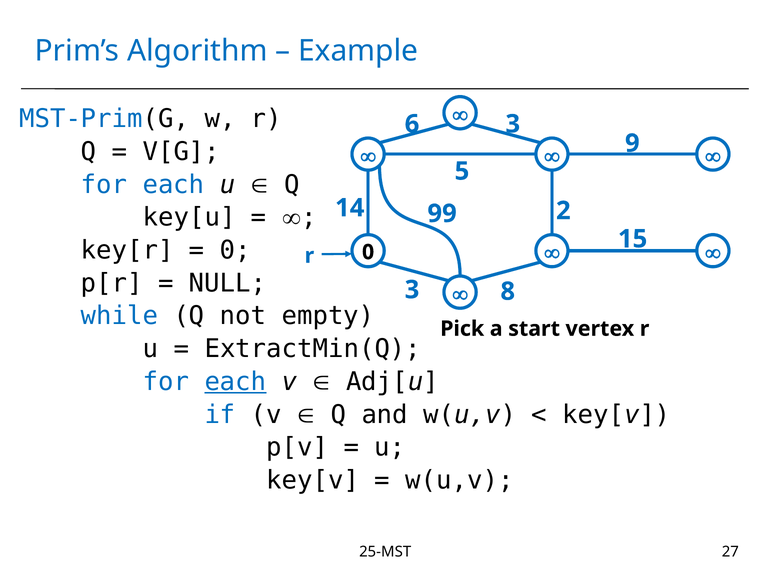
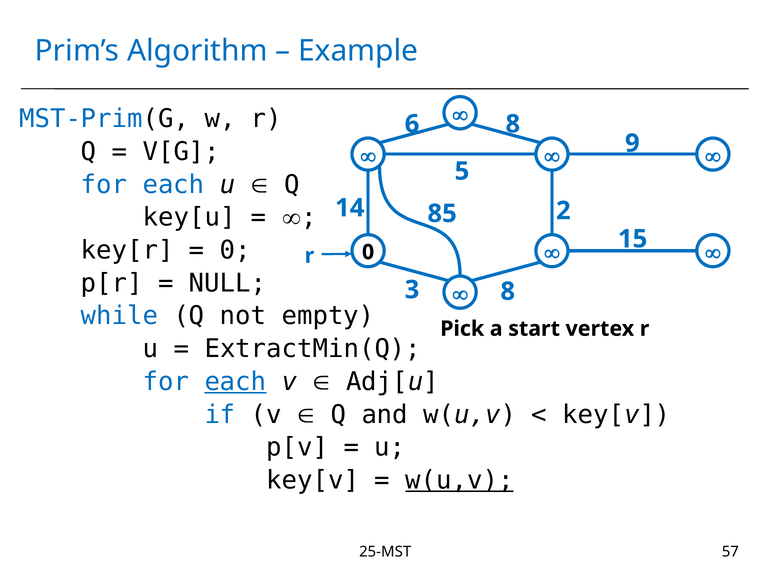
6 3: 3 -> 8
99: 99 -> 85
w(u,v at (459, 480) underline: none -> present
27: 27 -> 57
